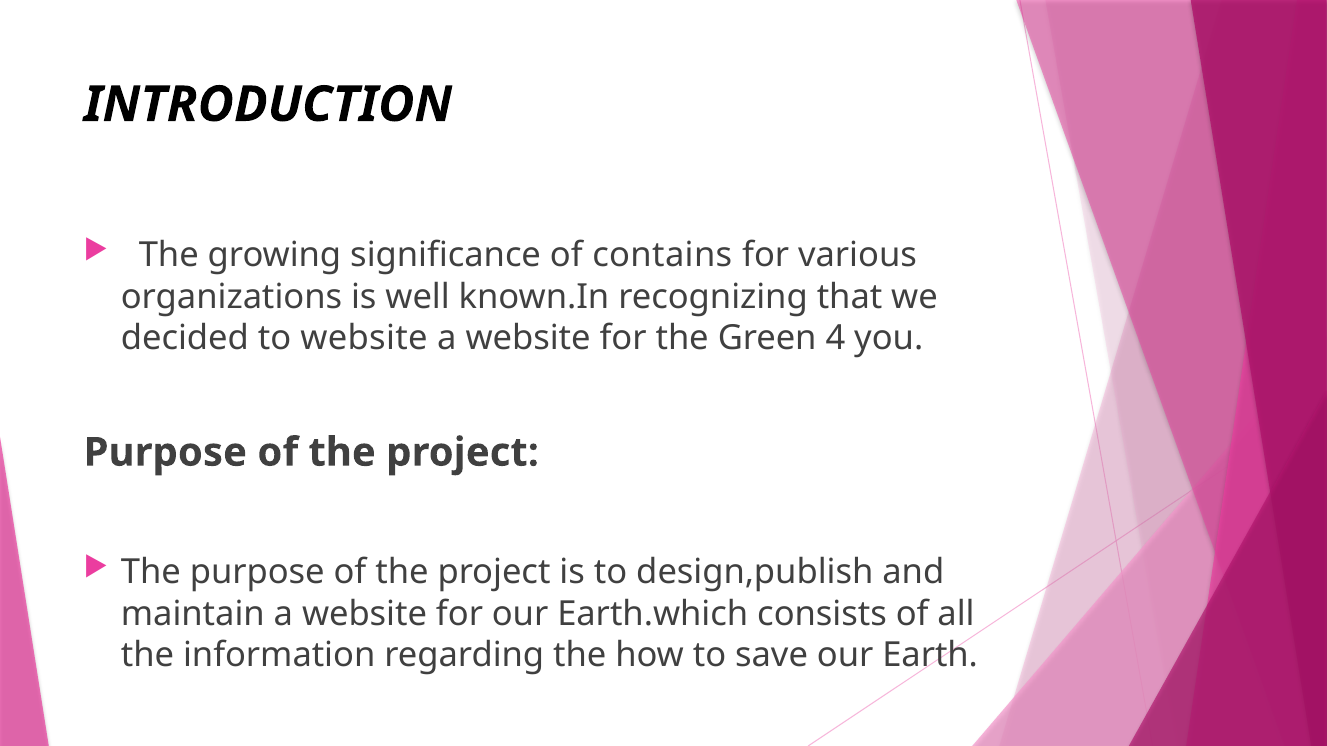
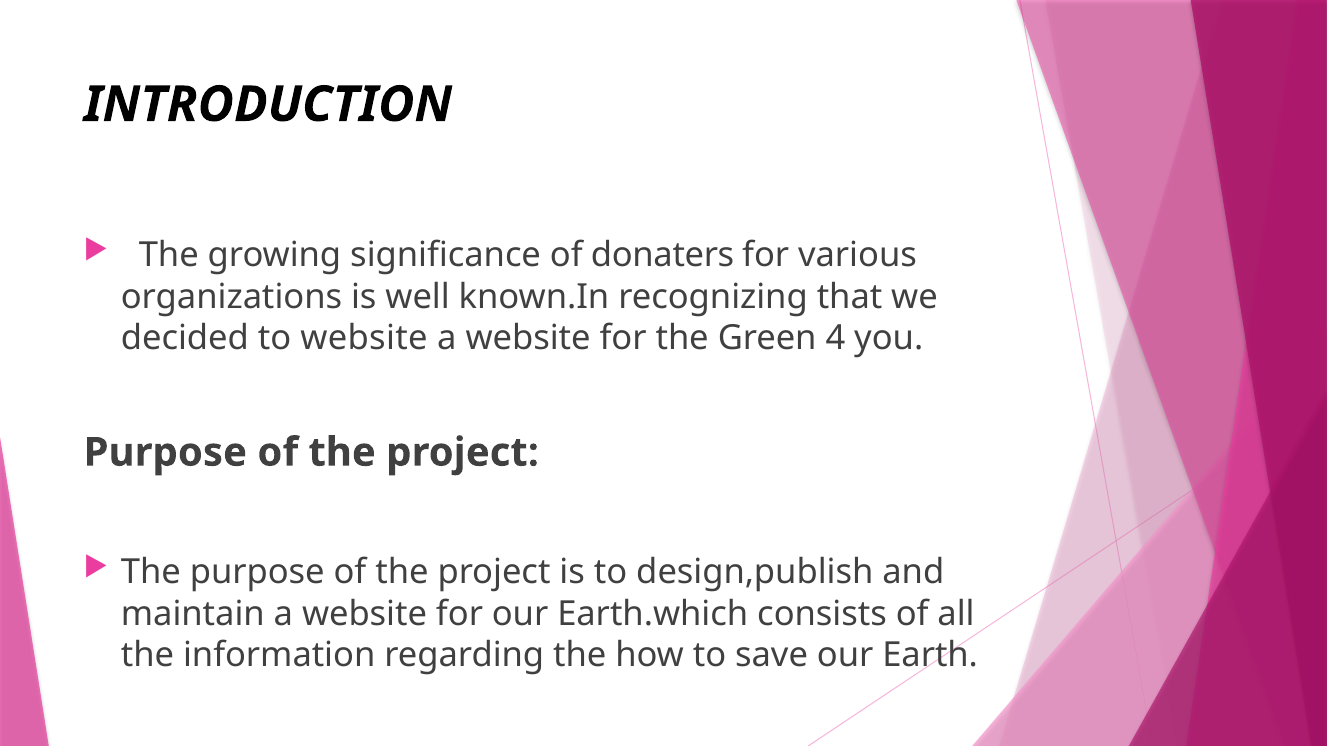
contains: contains -> donaters
